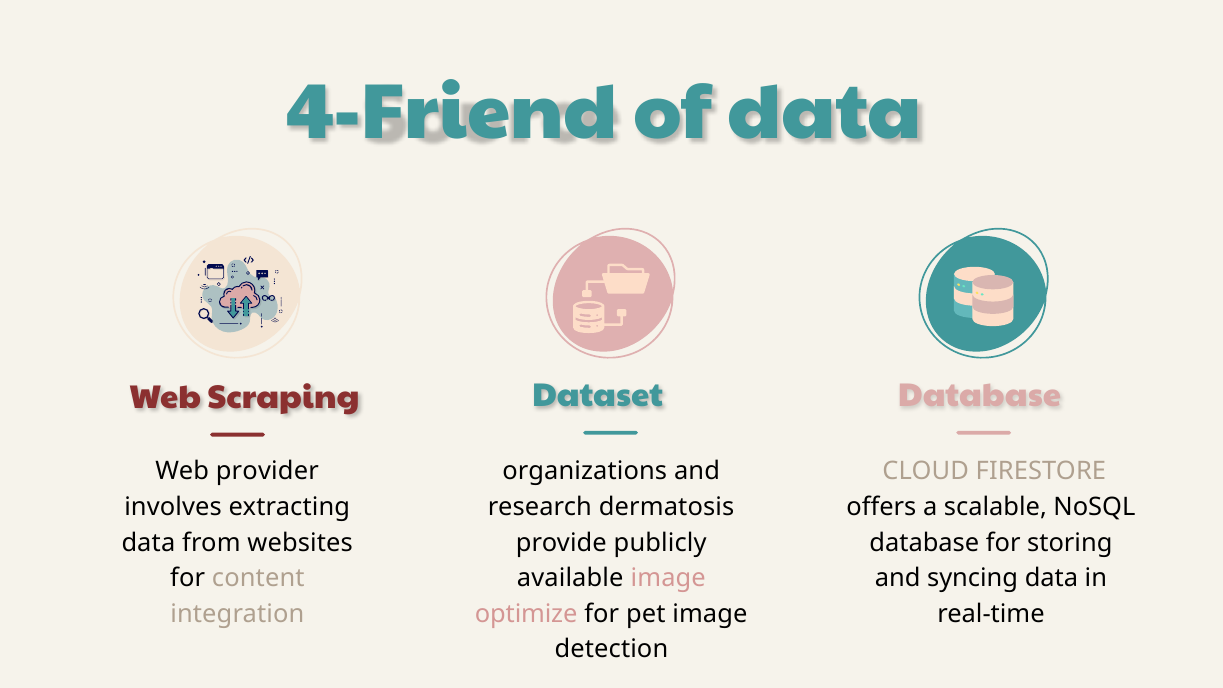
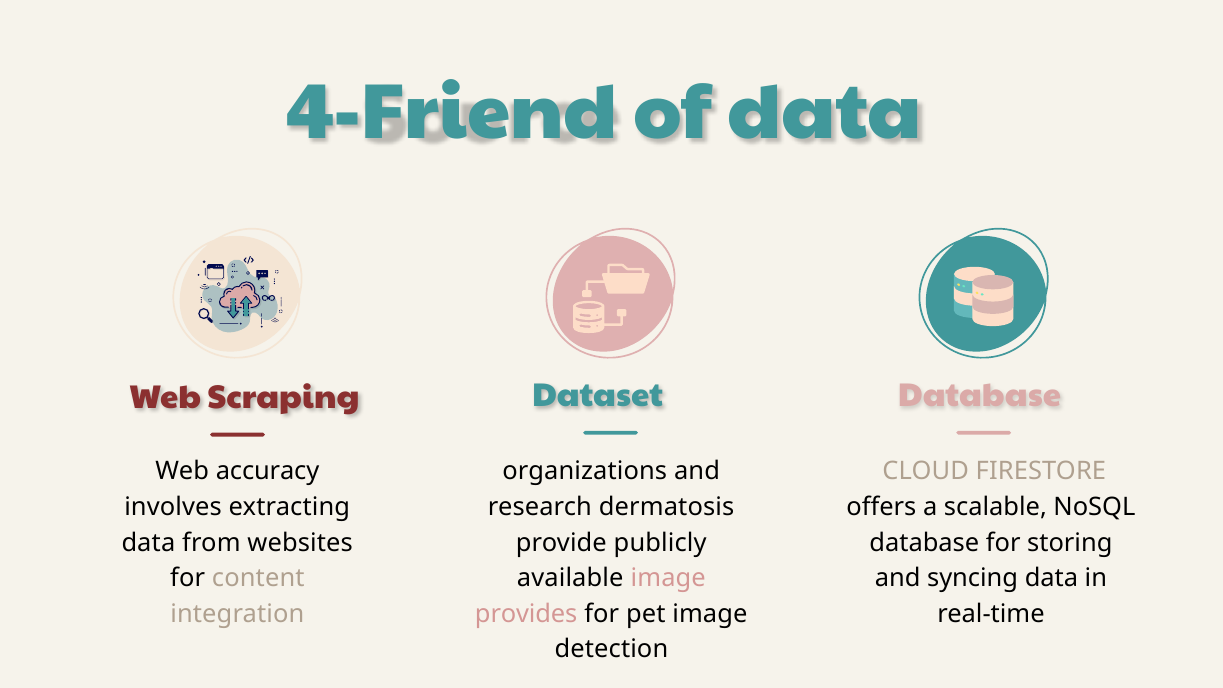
provider: provider -> accuracy
optimize: optimize -> provides
